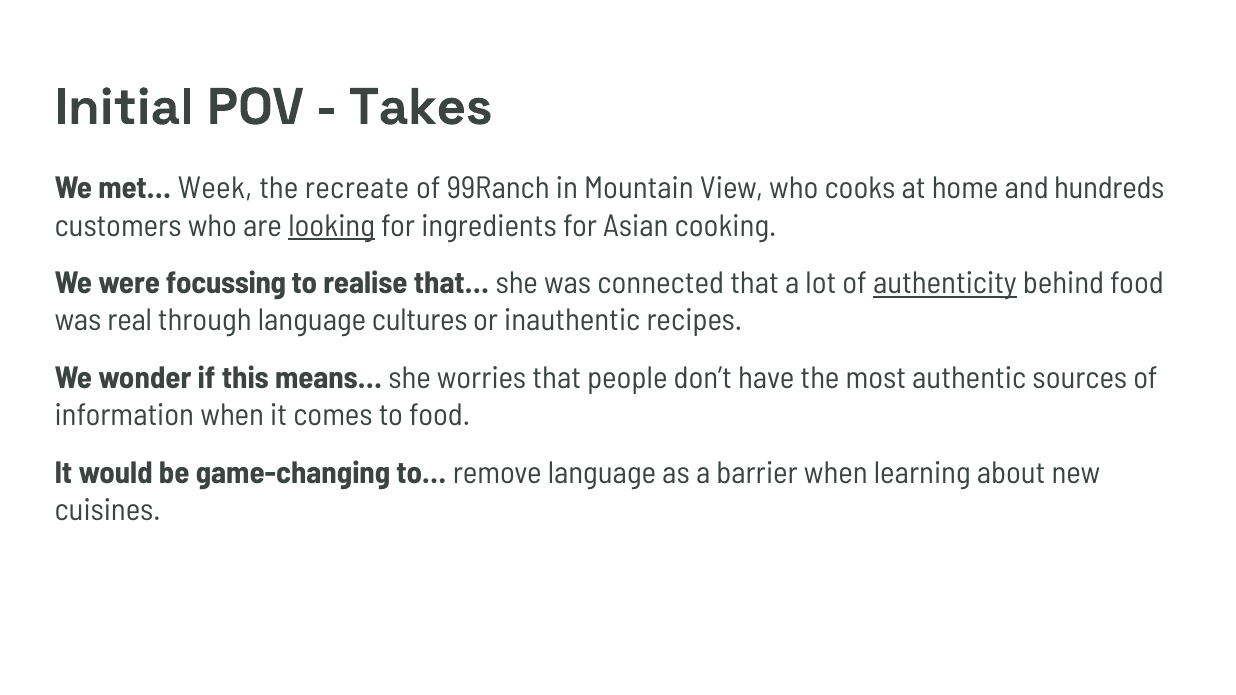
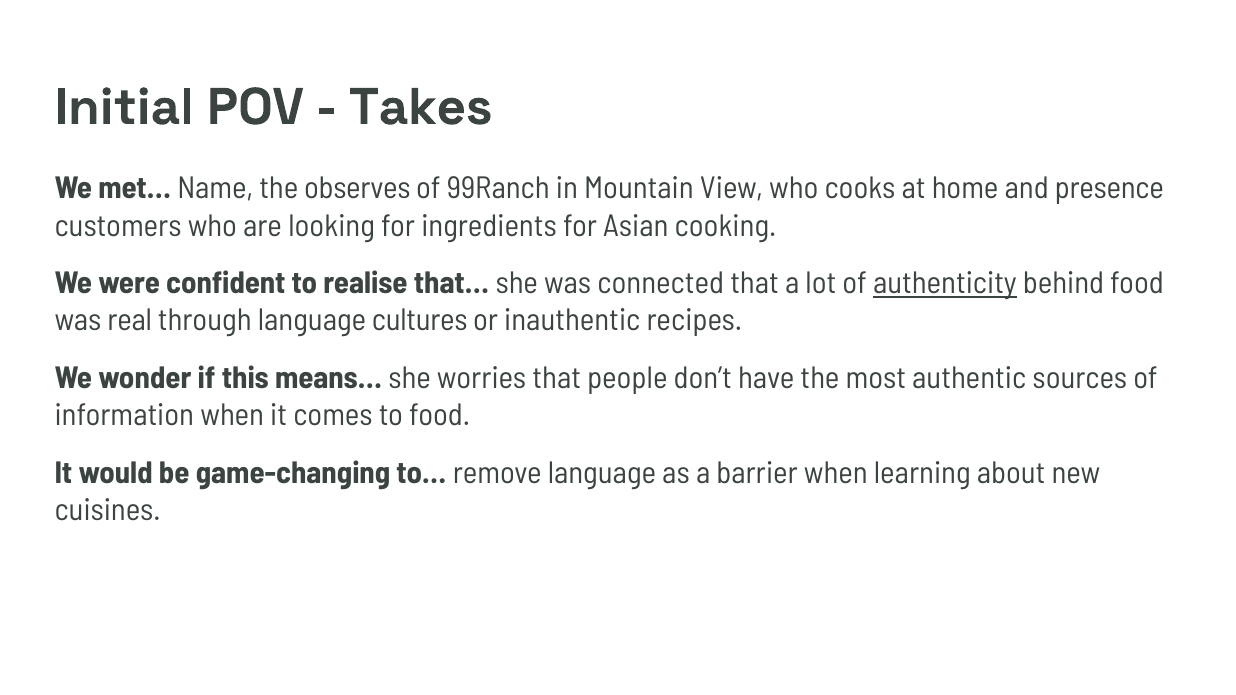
Week: Week -> Name
recreate: recreate -> observes
hundreds: hundreds -> presence
looking underline: present -> none
focussing: focussing -> confident
